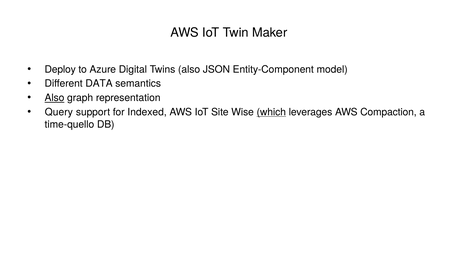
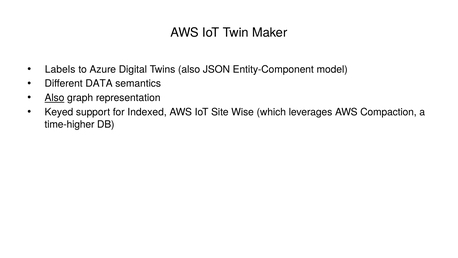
Deploy: Deploy -> Labels
Query: Query -> Keyed
which underline: present -> none
time-quello: time-quello -> time-higher
